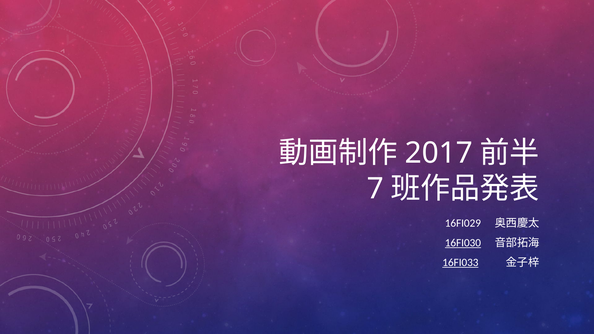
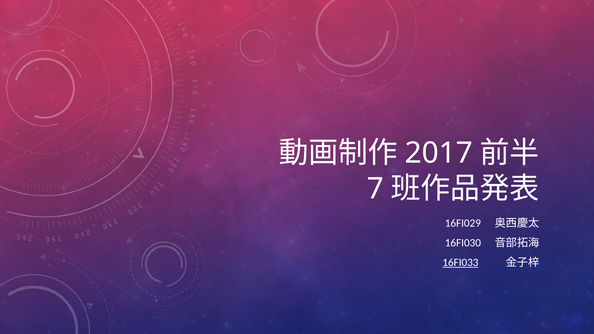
16FI030 underline: present -> none
